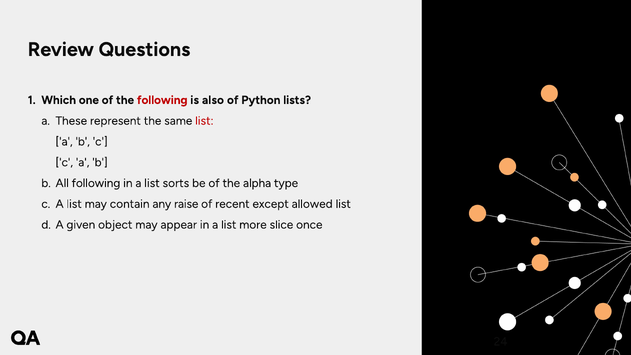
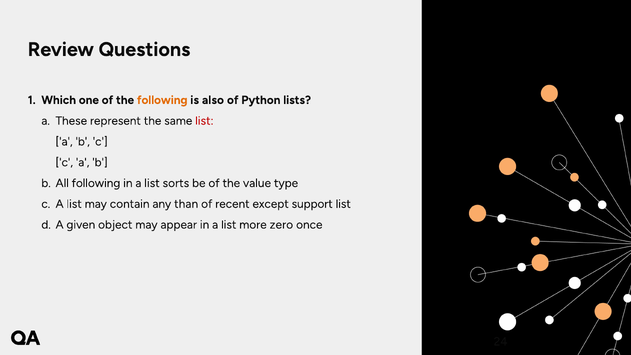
following at (162, 100) colour: red -> orange
alpha: alpha -> value
raise: raise -> than
allowed: allowed -> support
slice: slice -> zero
